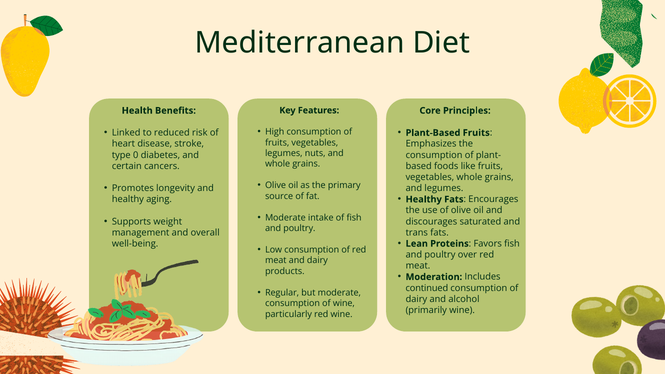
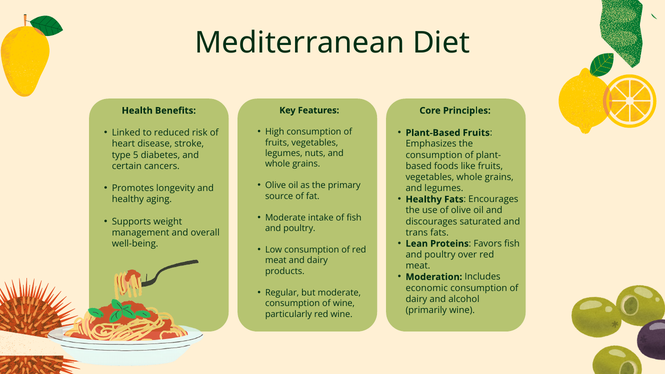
0: 0 -> 5
continued: continued -> economic
